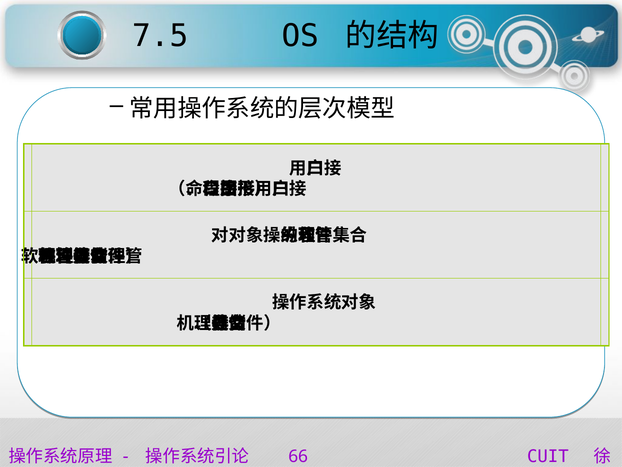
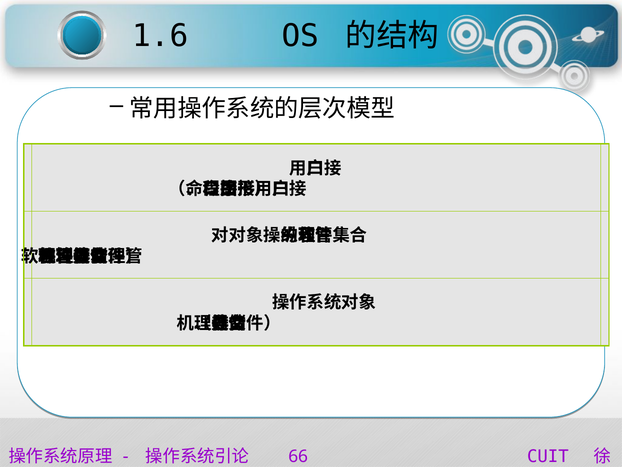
7.5: 7.5 -> 1.6
